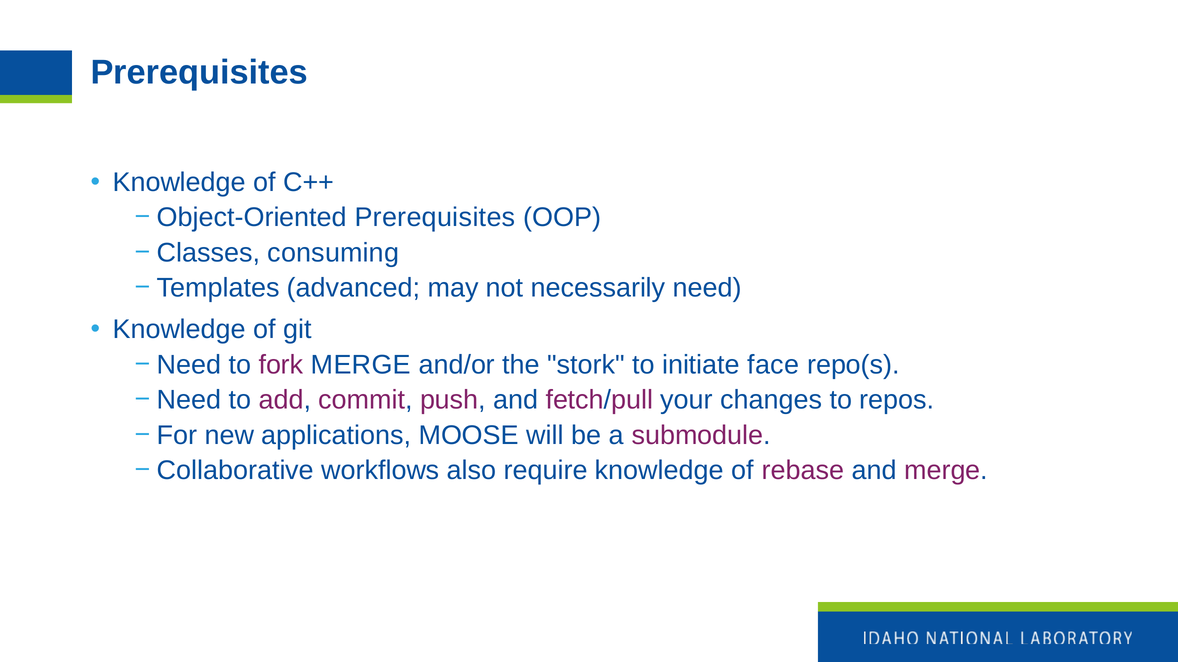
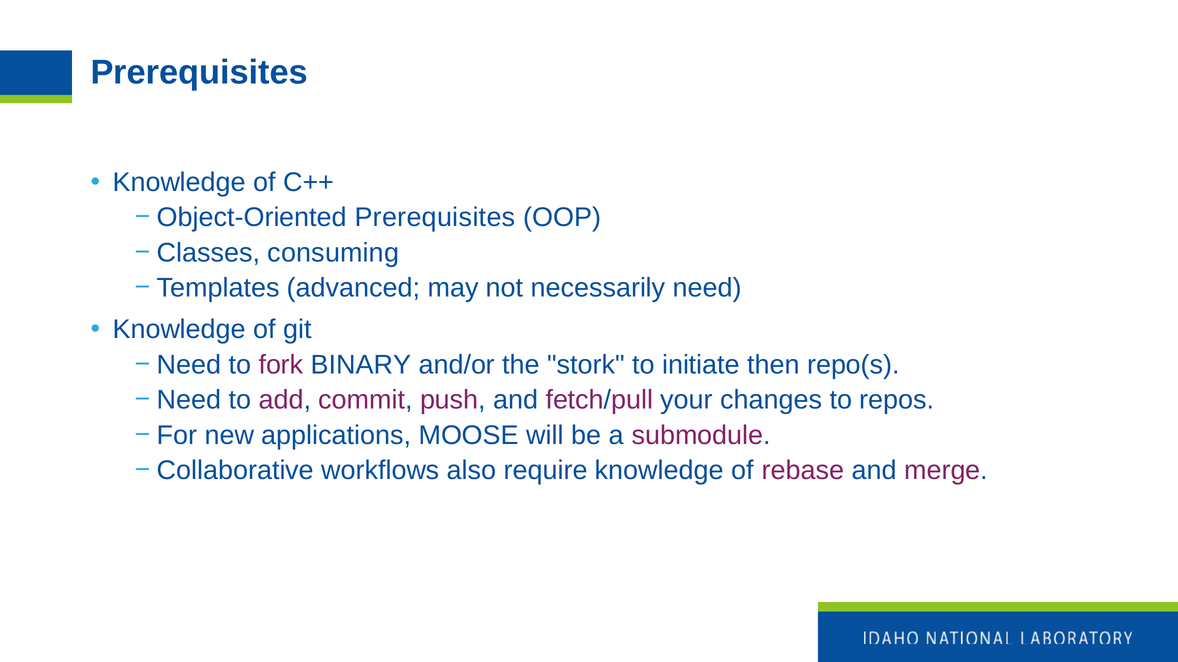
fork MERGE: MERGE -> BINARY
face: face -> then
